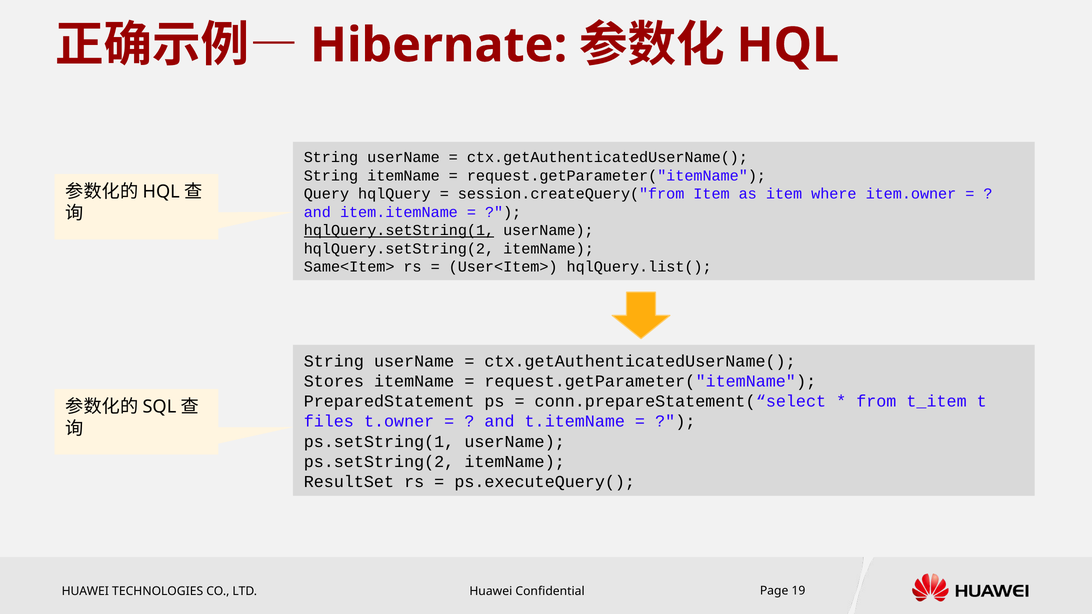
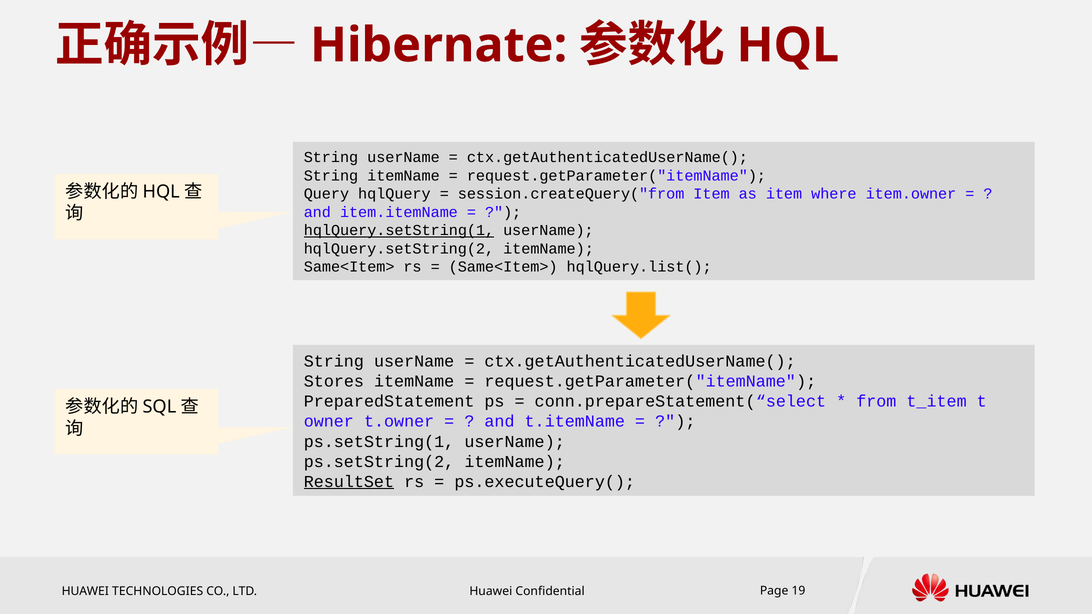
User<Item> at (503, 267): User<Item> -> Same<Item>
files: files -> owner
ResultSet underline: none -> present
